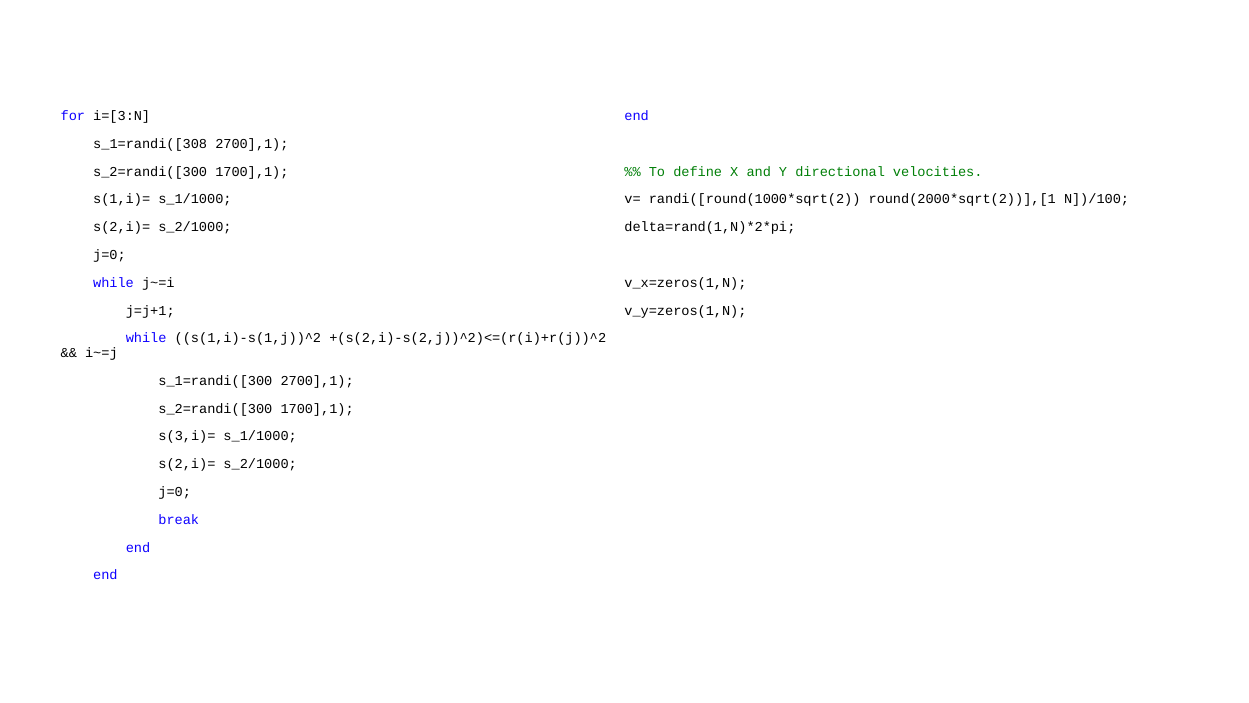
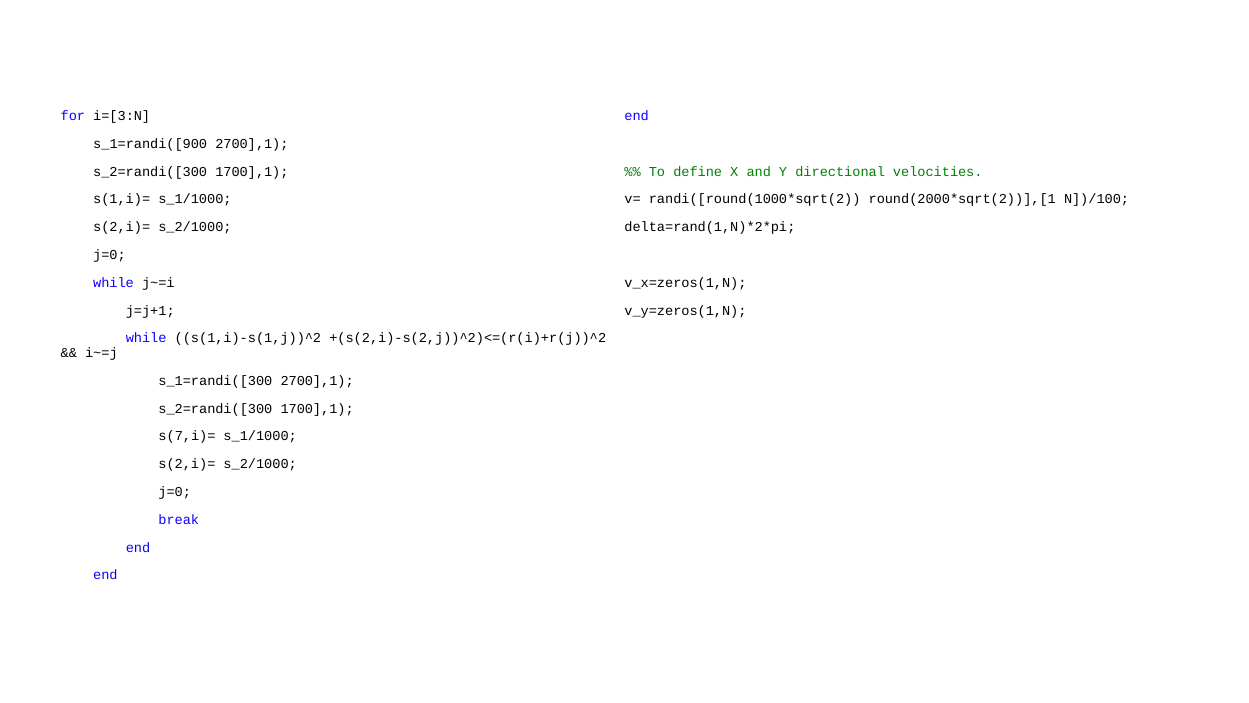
s_1=randi([308: s_1=randi([308 -> s_1=randi([900
s(3,i)=: s(3,i)= -> s(7,i)=
